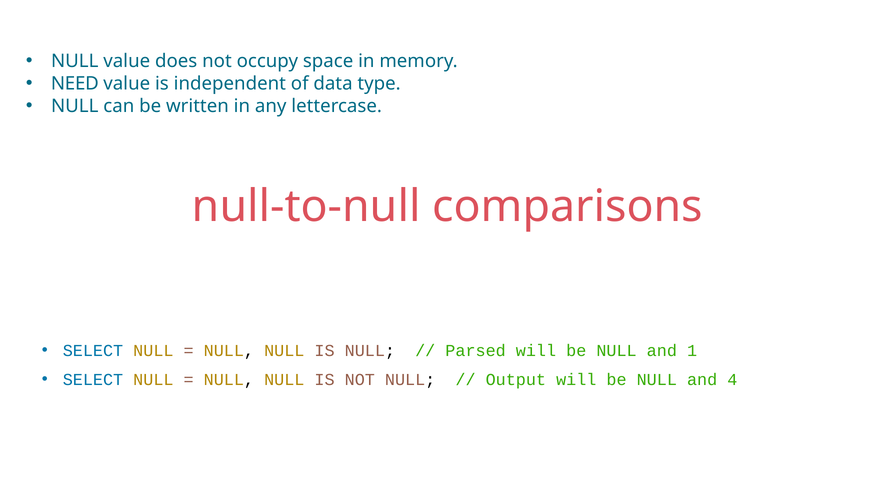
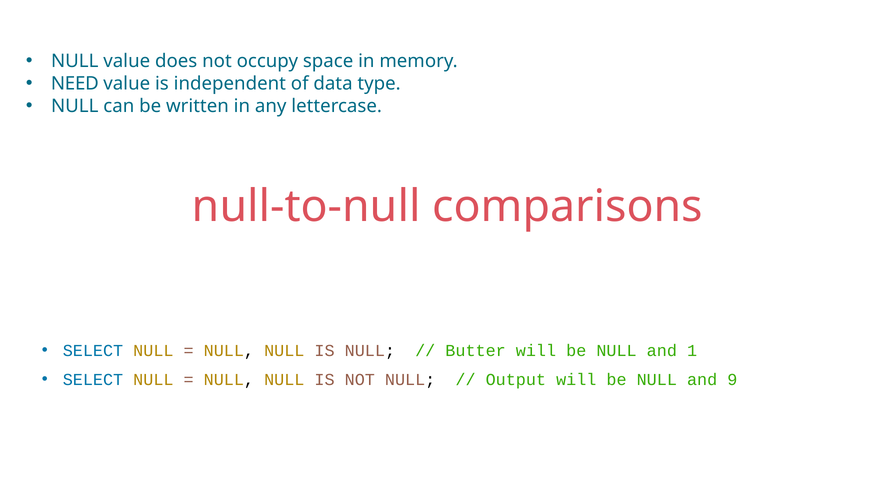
Parsed: Parsed -> Butter
4: 4 -> 9
